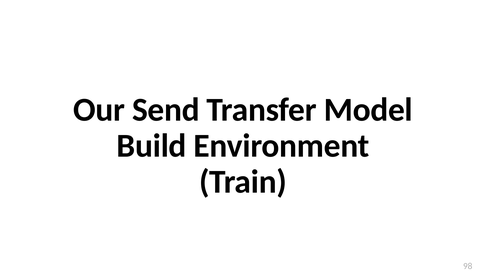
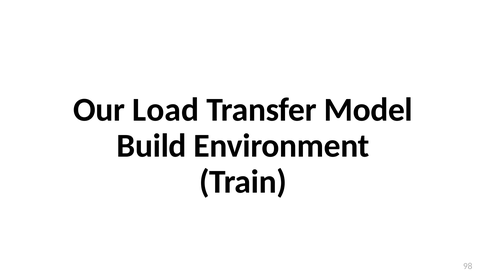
Send: Send -> Load
